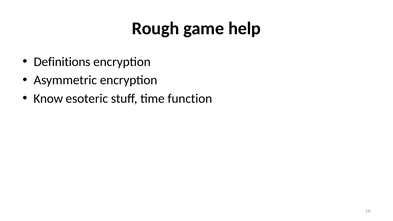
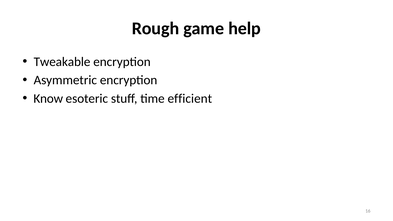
Definitions: Definitions -> Tweakable
function: function -> efficient
